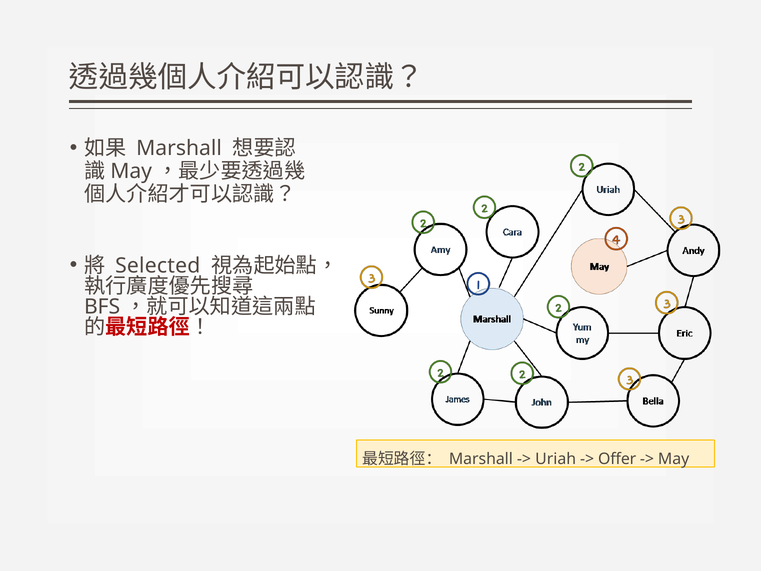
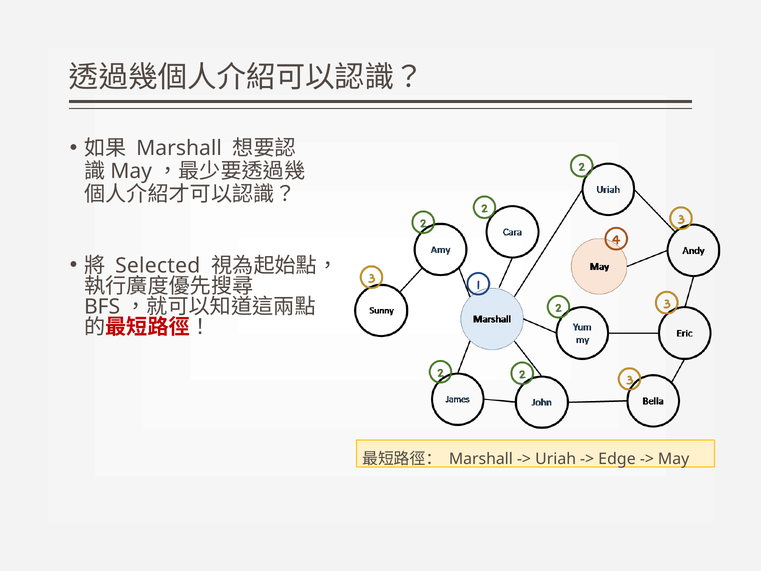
Offer: Offer -> Edge
